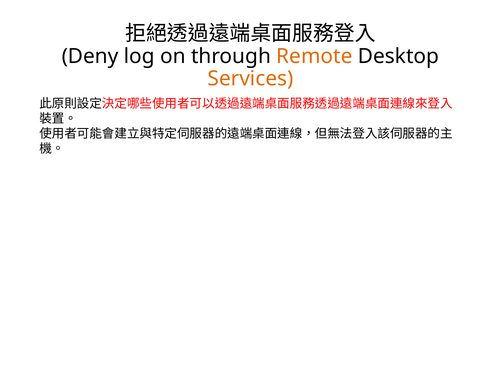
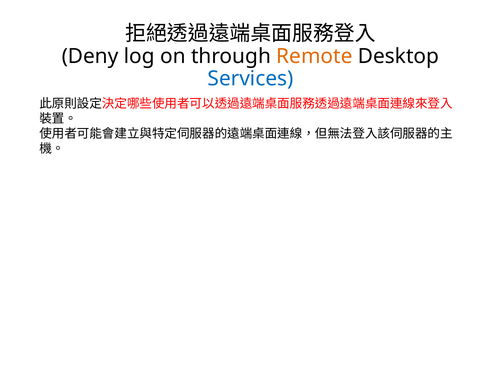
Services colour: orange -> blue
